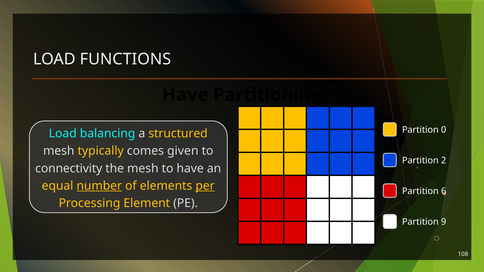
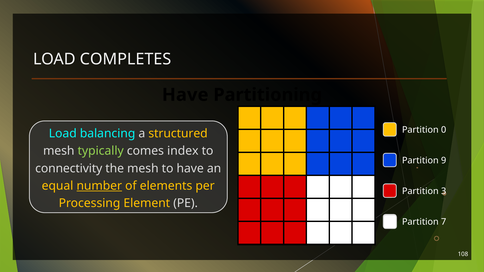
FUNCTIONS: FUNCTIONS -> COMPLETES
typically colour: yellow -> light green
given: given -> index
2: 2 -> 9
per underline: present -> none
6: 6 -> 3
9: 9 -> 7
